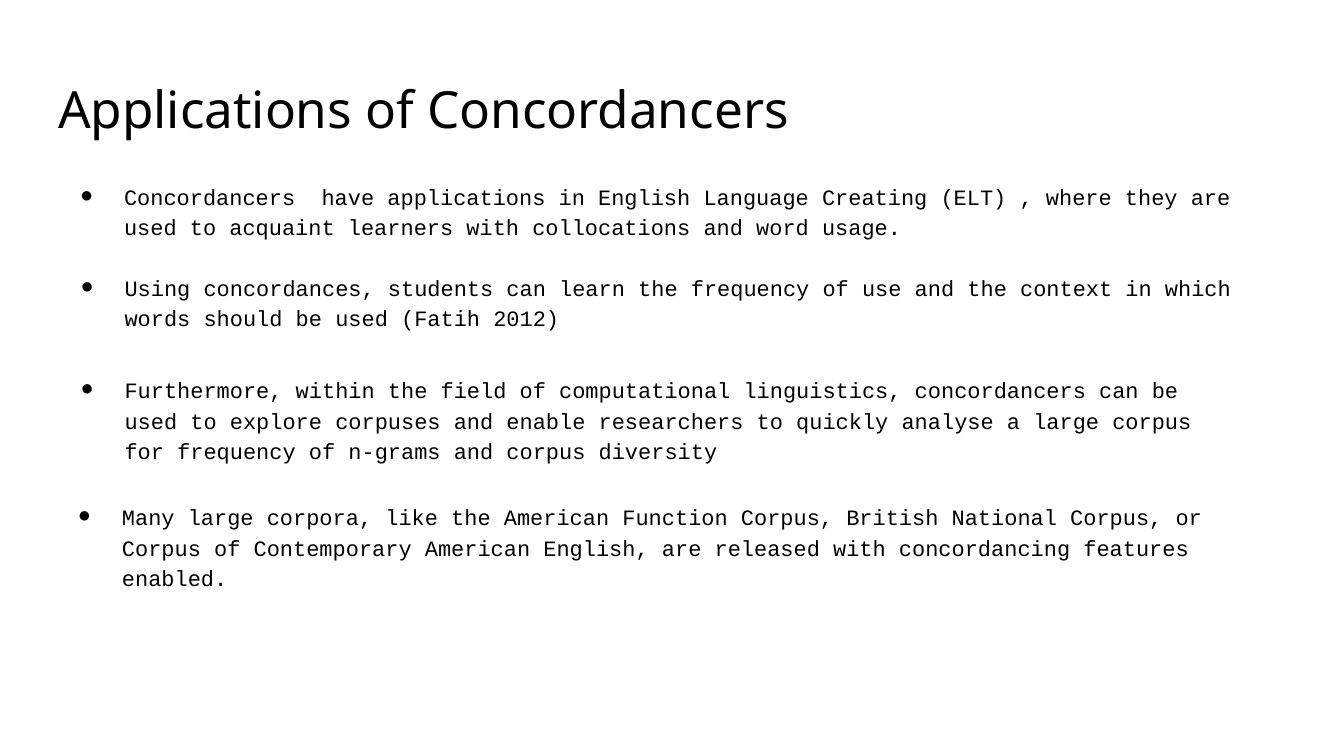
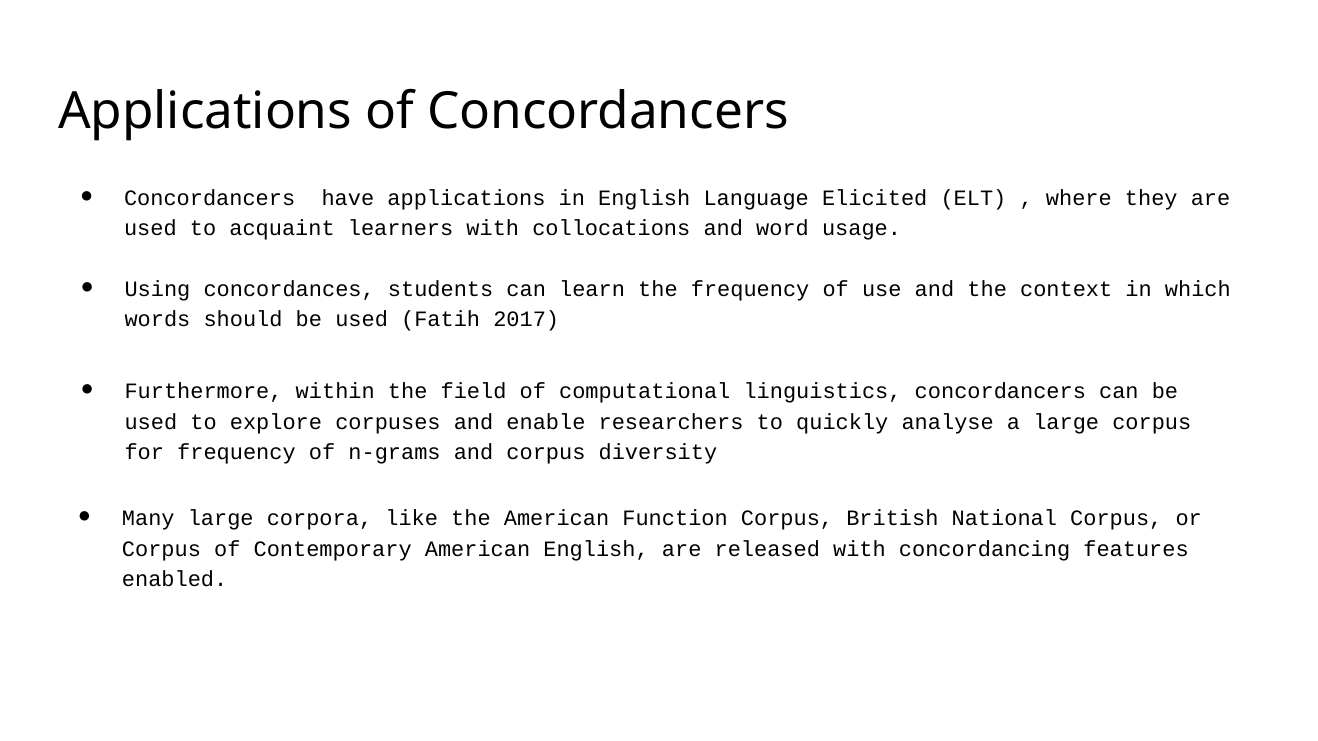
Creating: Creating -> Elicited
2012: 2012 -> 2017
